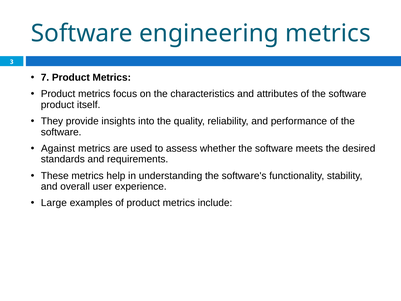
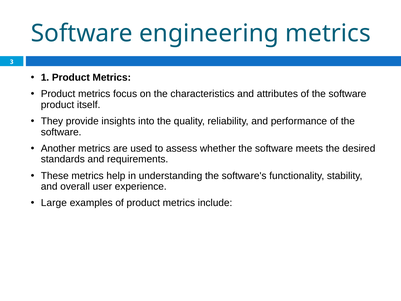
7: 7 -> 1
Against: Against -> Another
